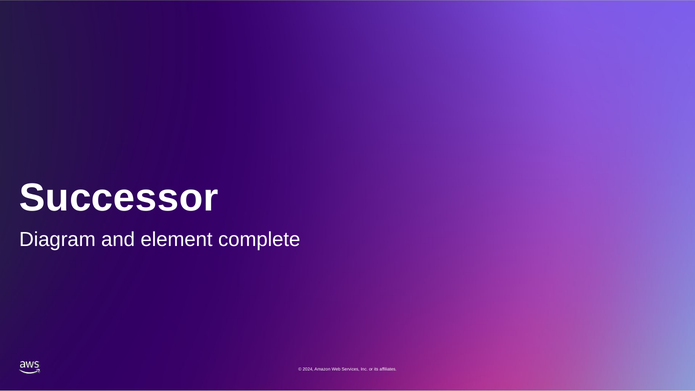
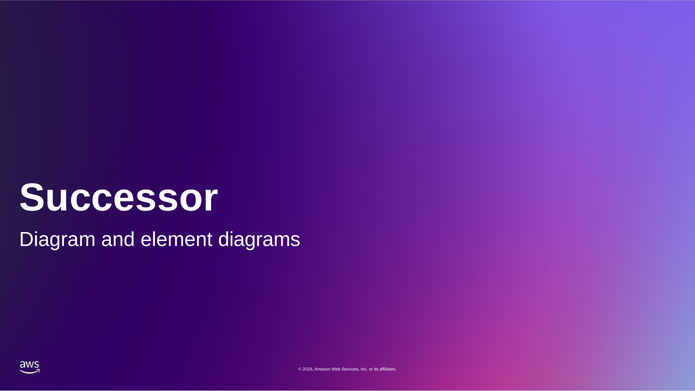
complete: complete -> diagrams
